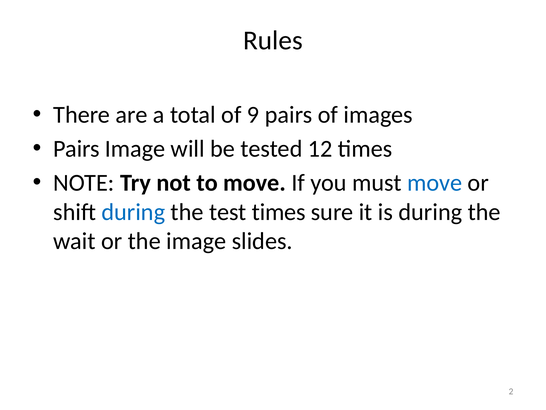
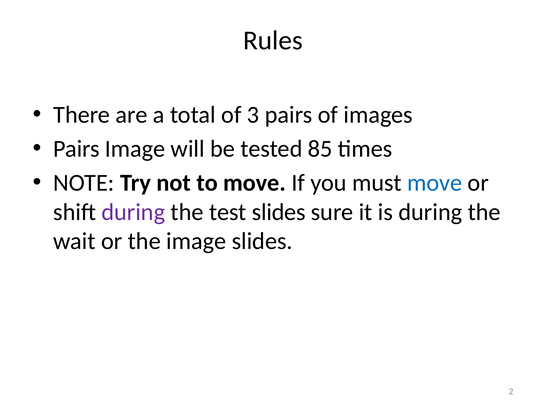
9: 9 -> 3
12: 12 -> 85
during at (133, 212) colour: blue -> purple
test times: times -> slides
